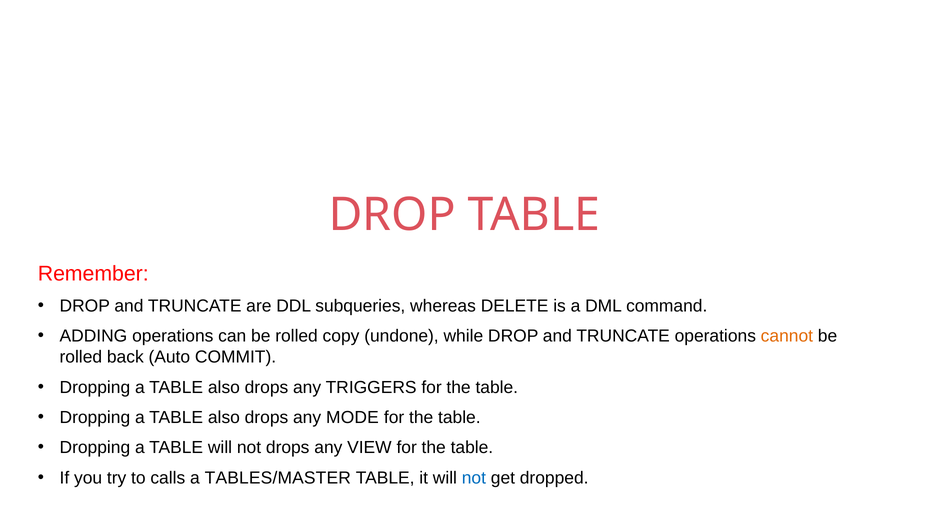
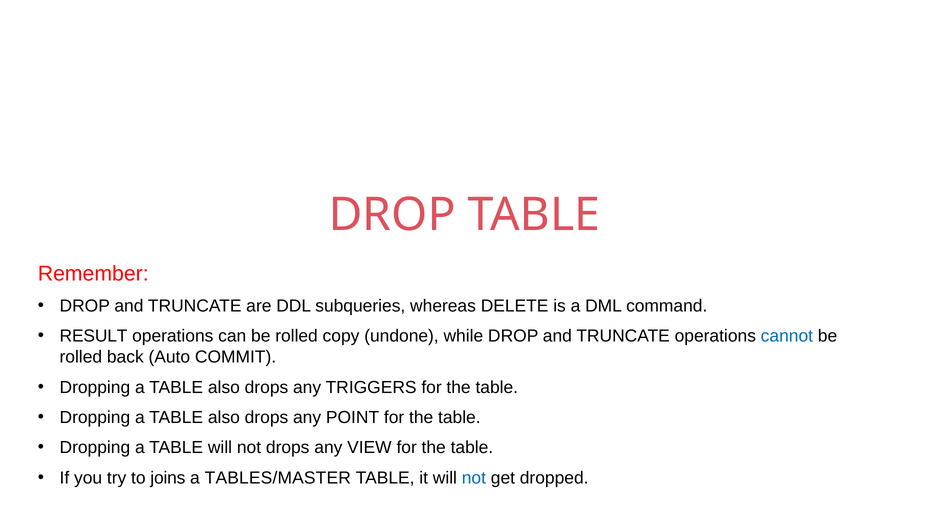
ADDING: ADDING -> RESULT
cannot colour: orange -> blue
MODE: MODE -> POINT
calls: calls -> joins
